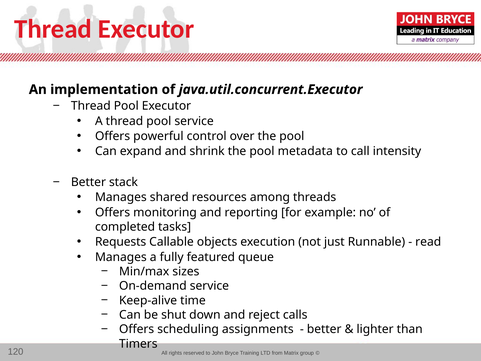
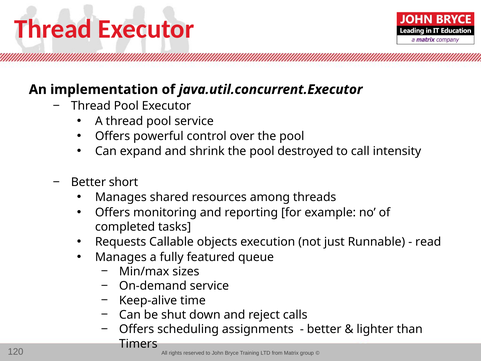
metadata: metadata -> destroyed
stack: stack -> short
